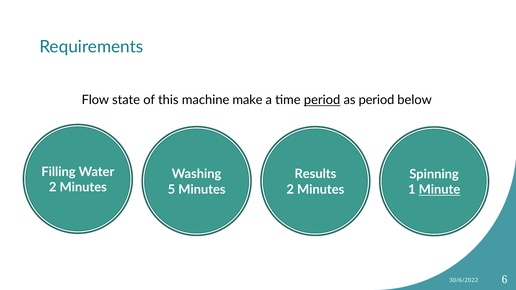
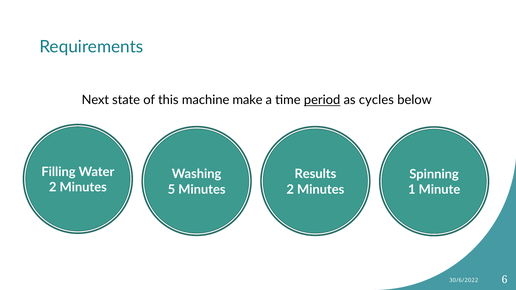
Flow: Flow -> Next
as period: period -> cycles
Minute underline: present -> none
